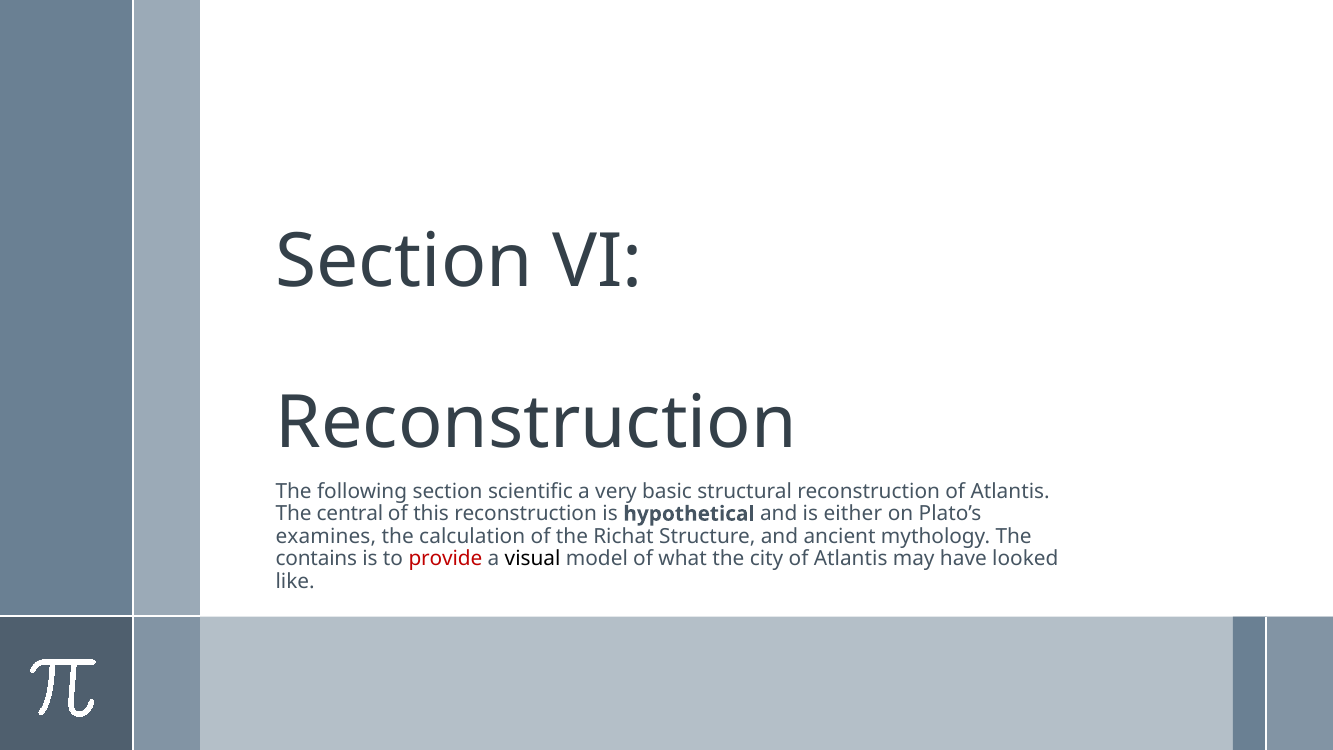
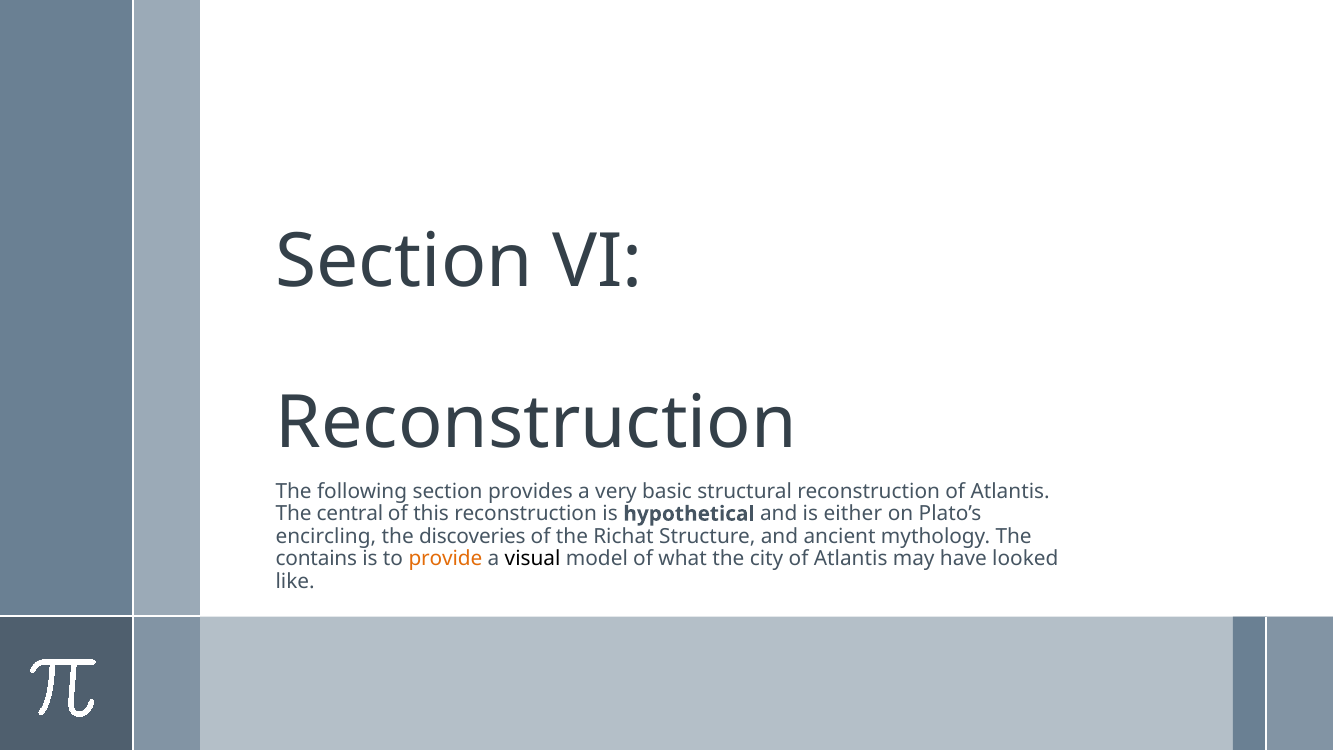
scientific: scientific -> provides
examines: examines -> encircling
calculation: calculation -> discoveries
provide colour: red -> orange
